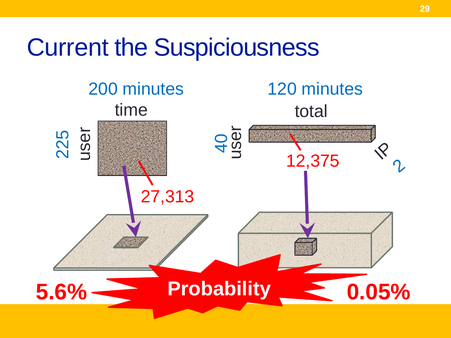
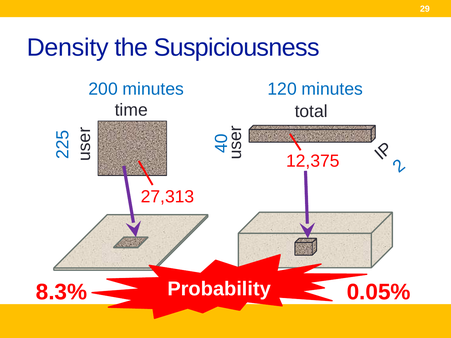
Current: Current -> Density
5.6%: 5.6% -> 8.3%
